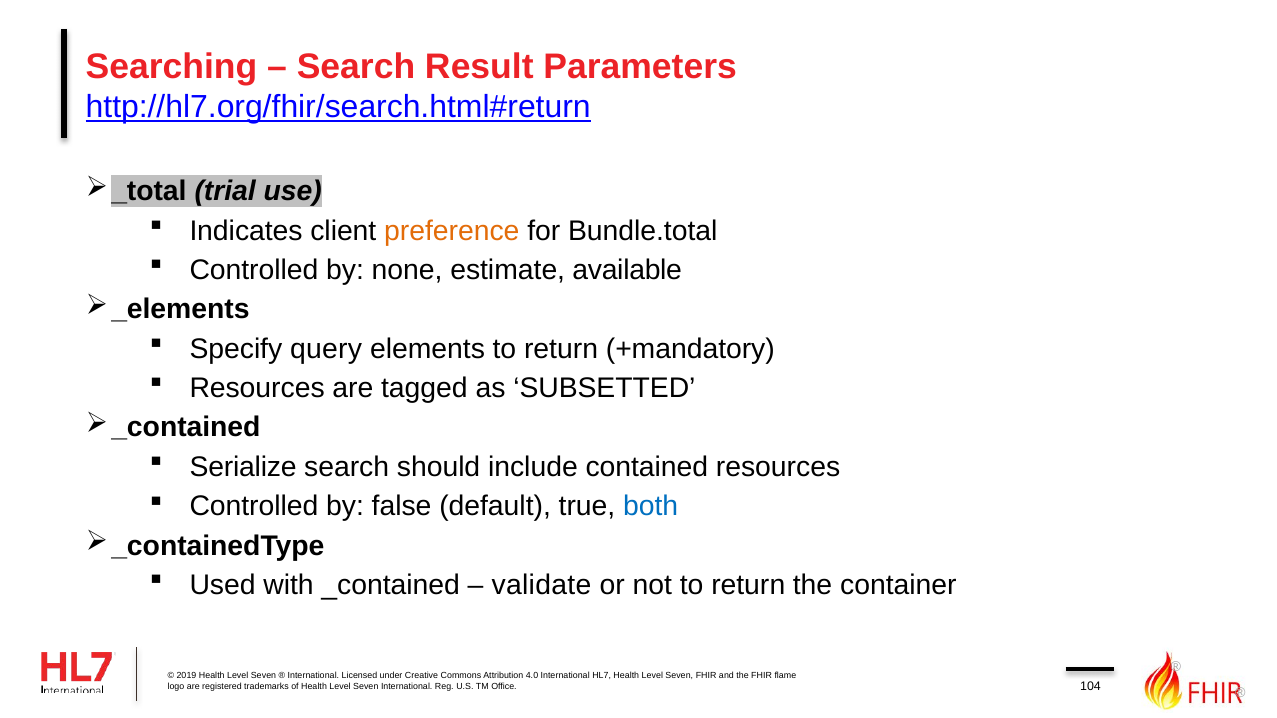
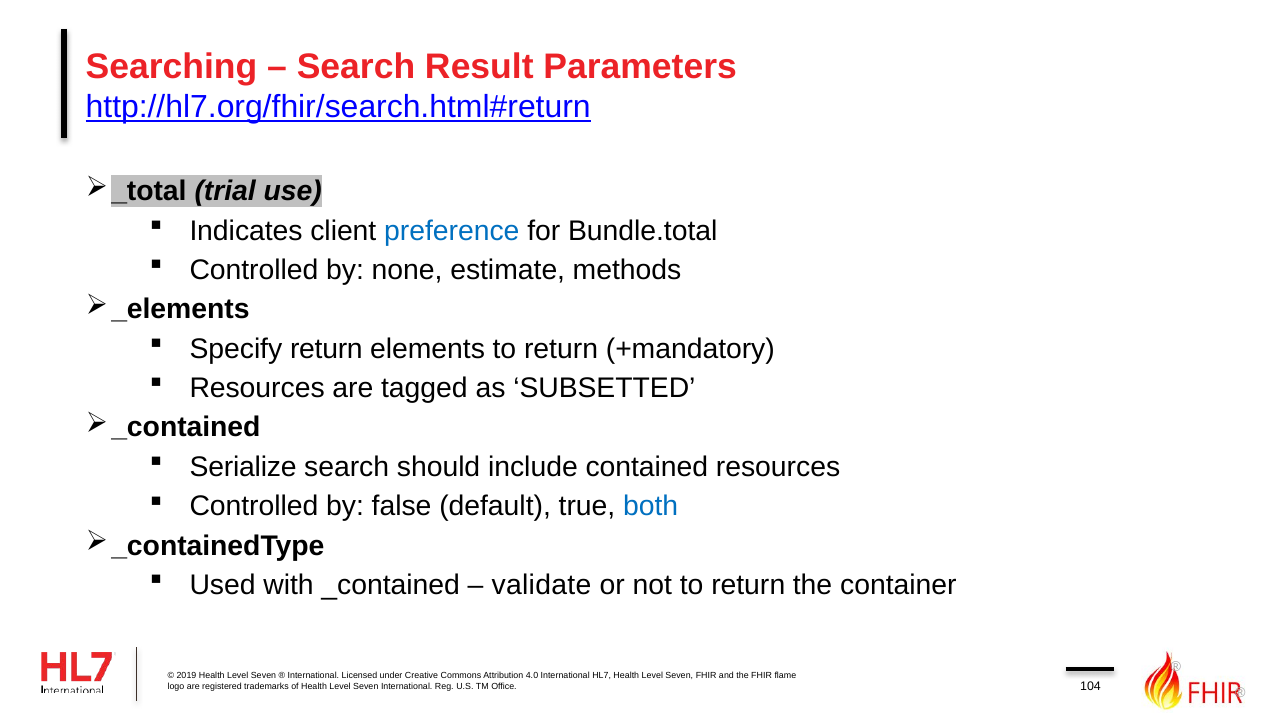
preference colour: orange -> blue
available: available -> methods
Specify query: query -> return
